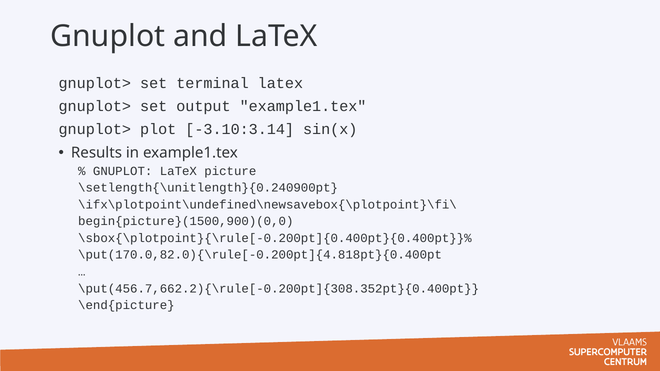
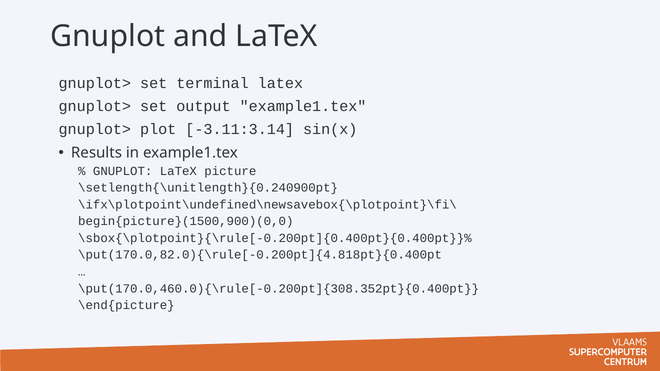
-3.10:3.14: -3.10:3.14 -> -3.11:3.14
\put(456.7,662.2){\rule[-0.200pt]{308.352pt}{0.400pt: \put(456.7,662.2){\rule[-0.200pt]{308.352pt}{0.400pt -> \put(170.0,460.0){\rule[-0.200pt]{308.352pt}{0.400pt
